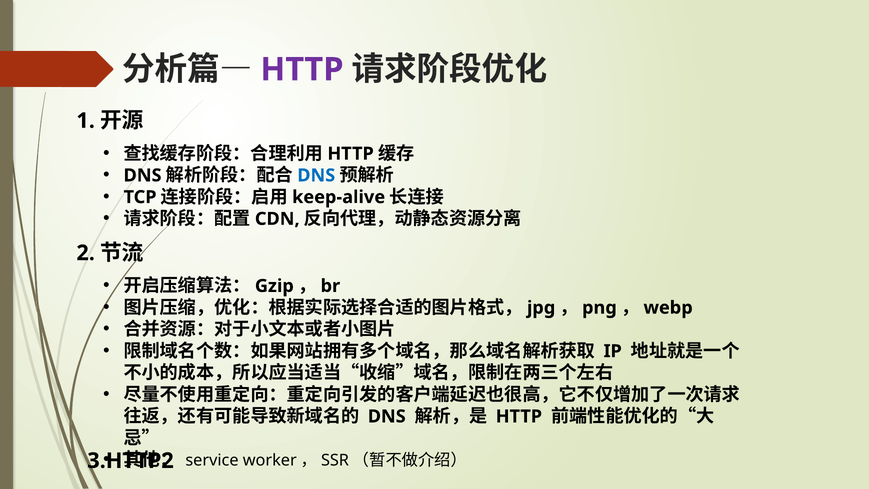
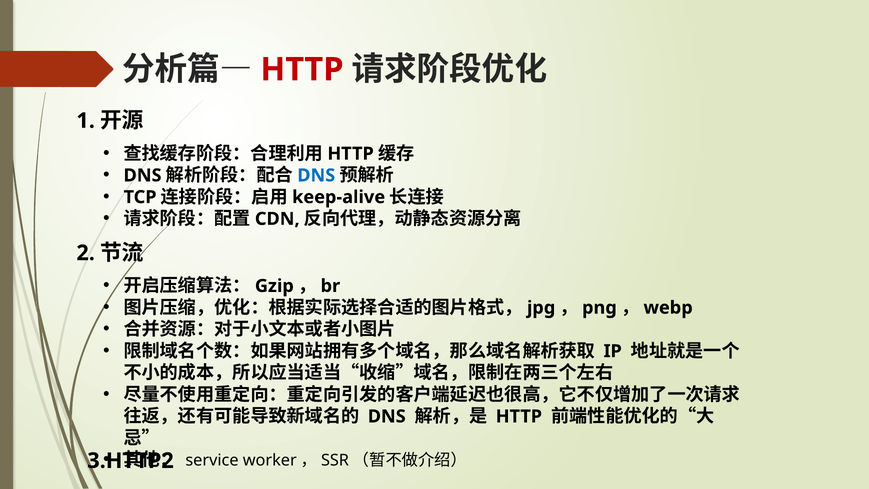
HTTP at (302, 70) colour: purple -> red
